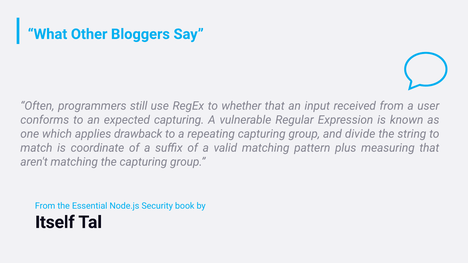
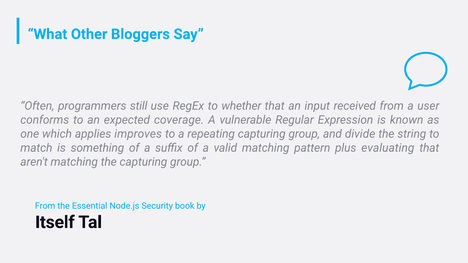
expected capturing: capturing -> coverage
drawback: drawback -> improves
coordinate: coordinate -> something
measuring: measuring -> evaluating
